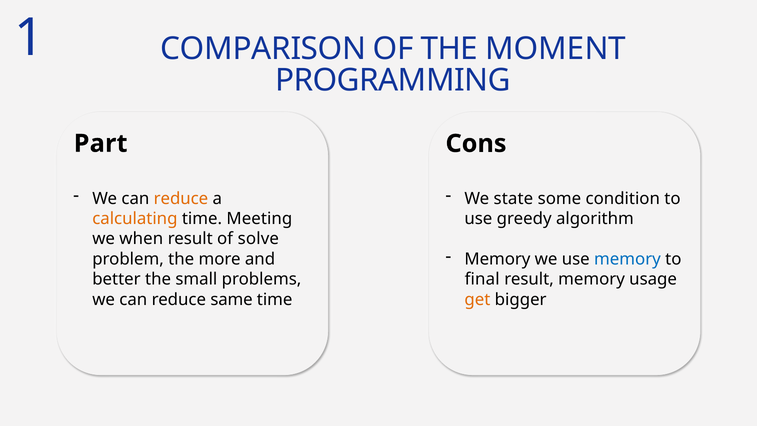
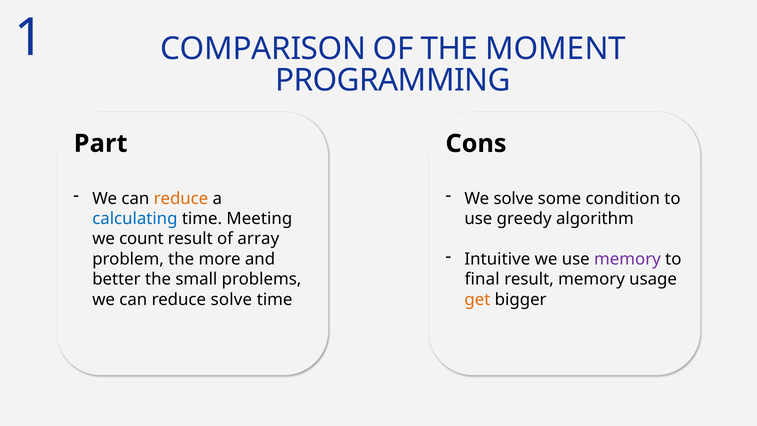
We state: state -> solve
calculating colour: orange -> blue
when: when -> count
solve: solve -> array
Memory at (497, 259): Memory -> Intuitive
memory at (627, 259) colour: blue -> purple
reduce same: same -> solve
